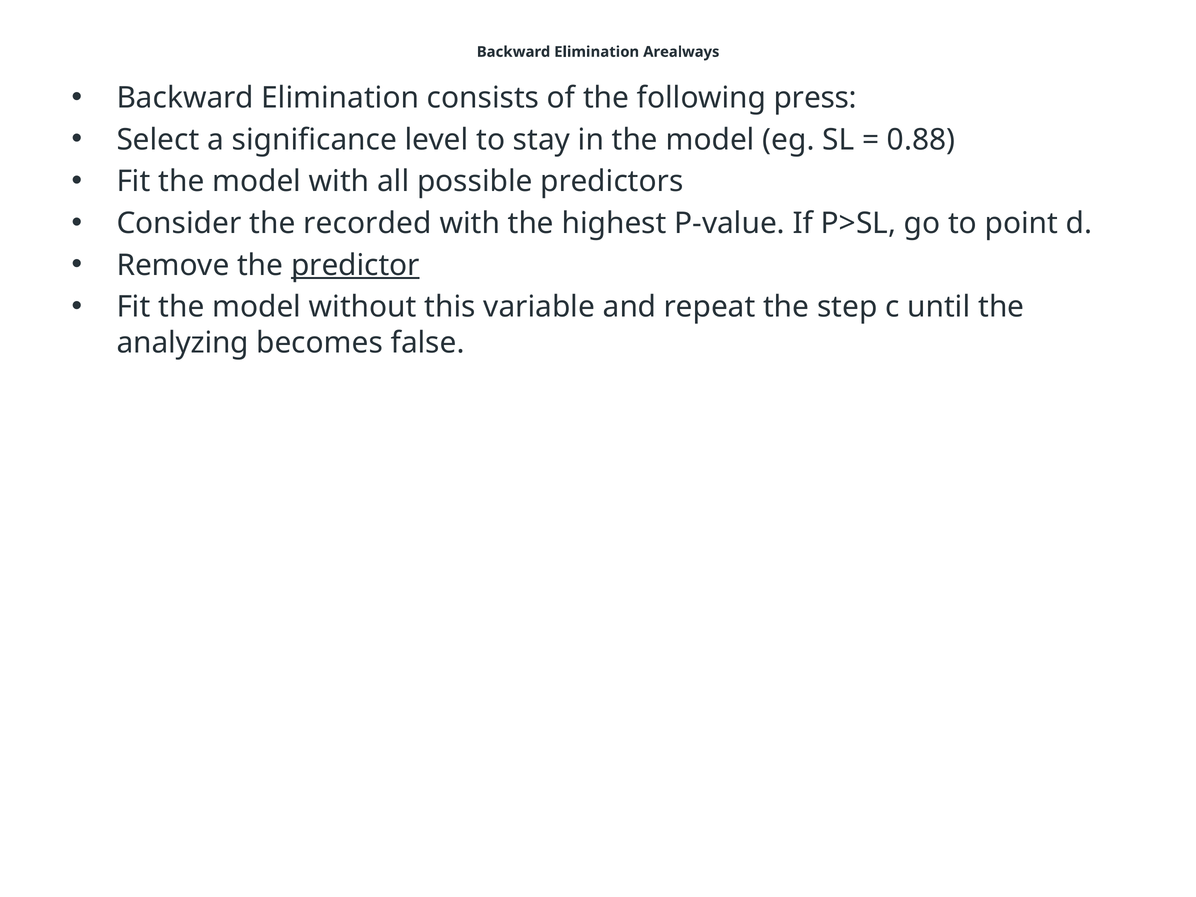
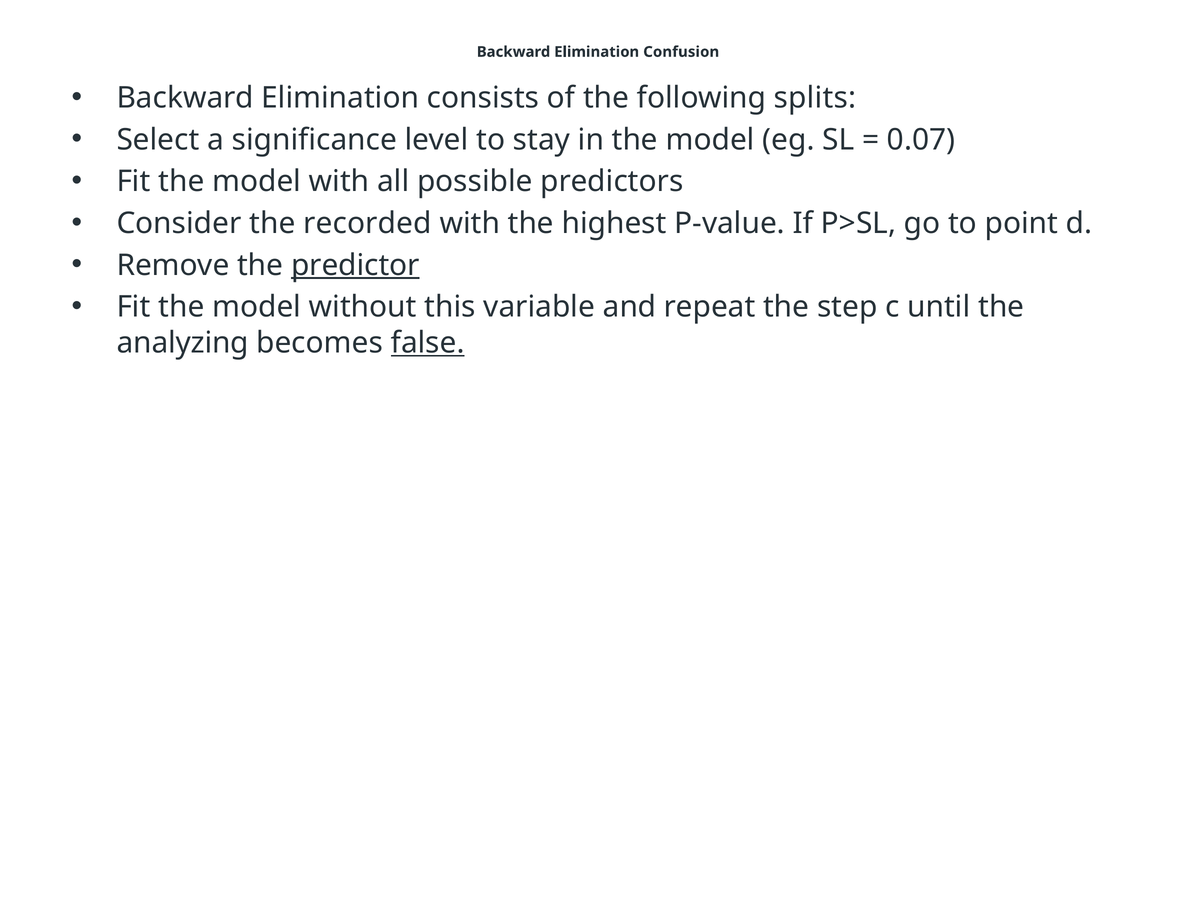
Arealways: Arealways -> Confusion
press: press -> splits
0.88: 0.88 -> 0.07
false underline: none -> present
